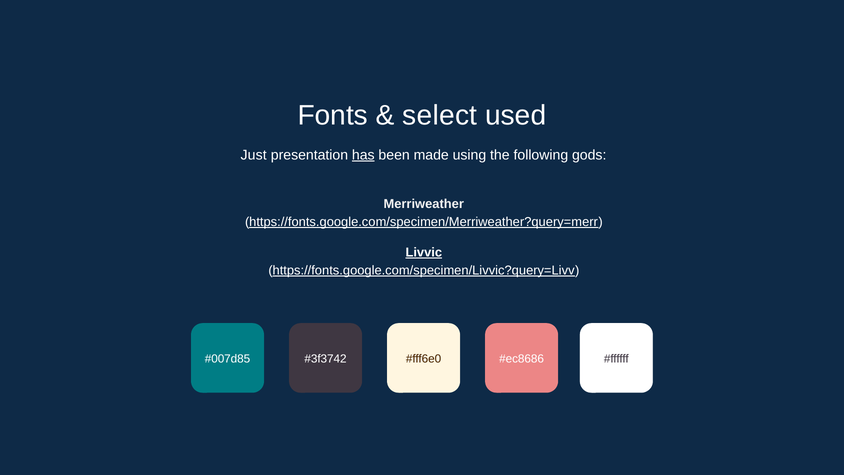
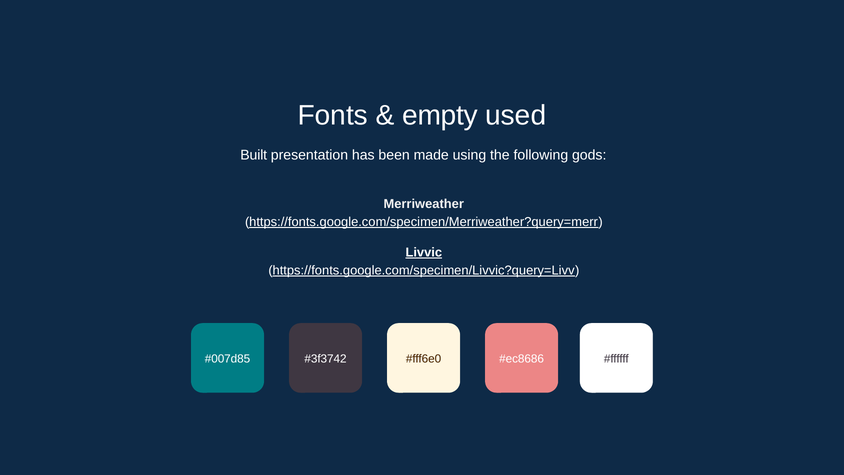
select: select -> empty
Just: Just -> Built
has underline: present -> none
